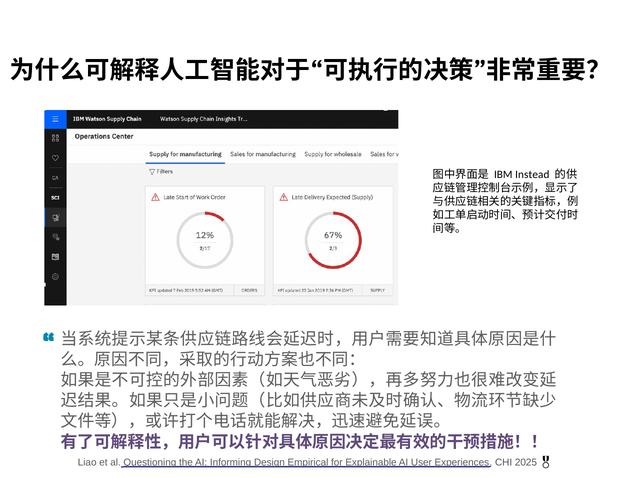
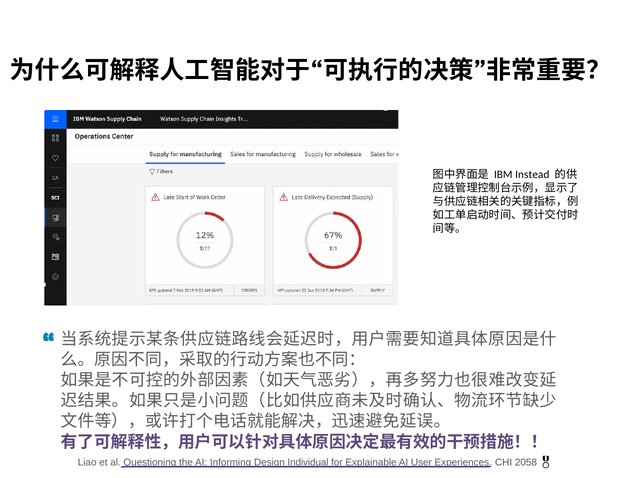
Empirical: Empirical -> Individual
2025: 2025 -> 2058
